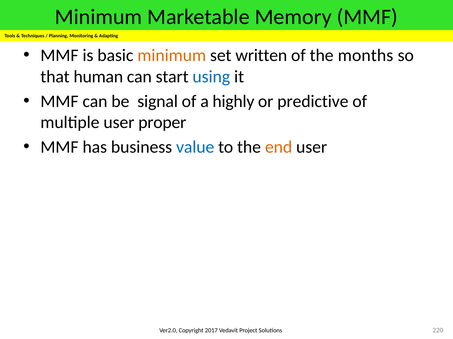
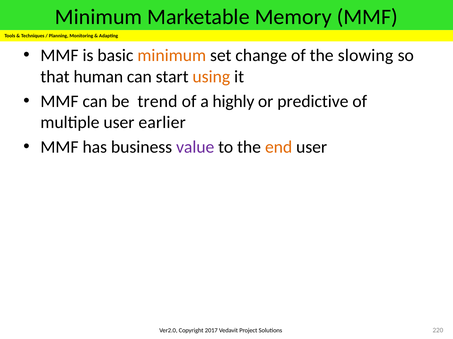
written: written -> change
months: months -> slowing
using colour: blue -> orange
signal: signal -> trend
proper: proper -> earlier
value colour: blue -> purple
